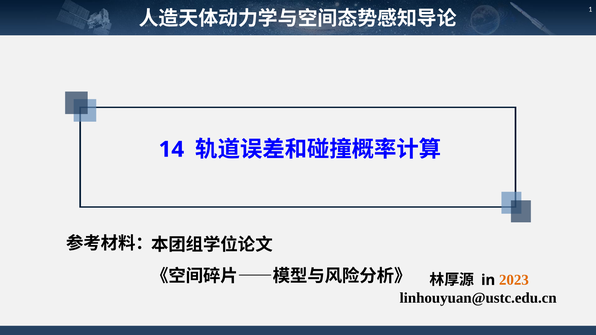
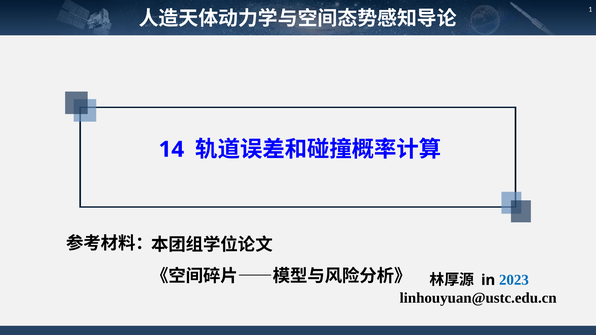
2023 colour: orange -> blue
